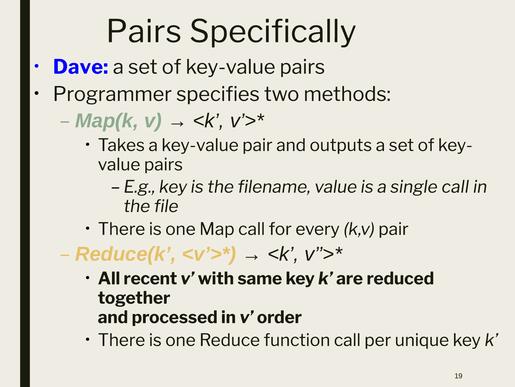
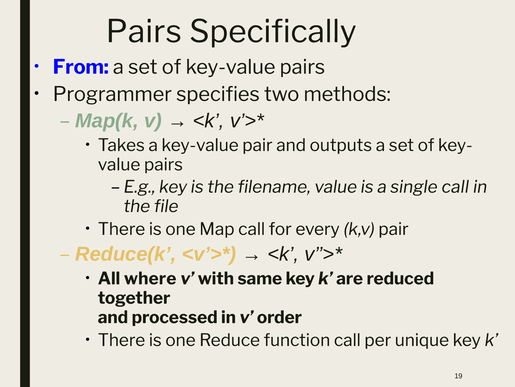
Dave: Dave -> From
recent: recent -> where
